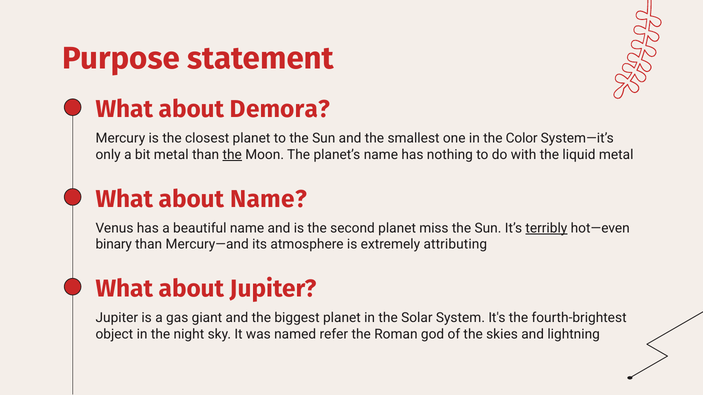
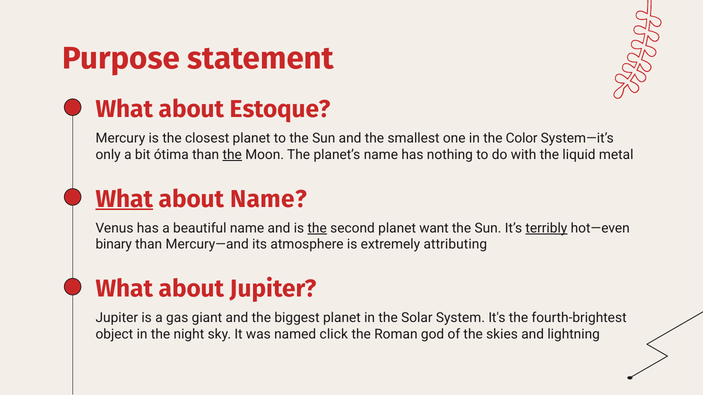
Demora: Demora -> Estoque
bit metal: metal -> ótima
What at (124, 199) underline: none -> present
the at (317, 228) underline: none -> present
miss: miss -> want
refer: refer -> click
